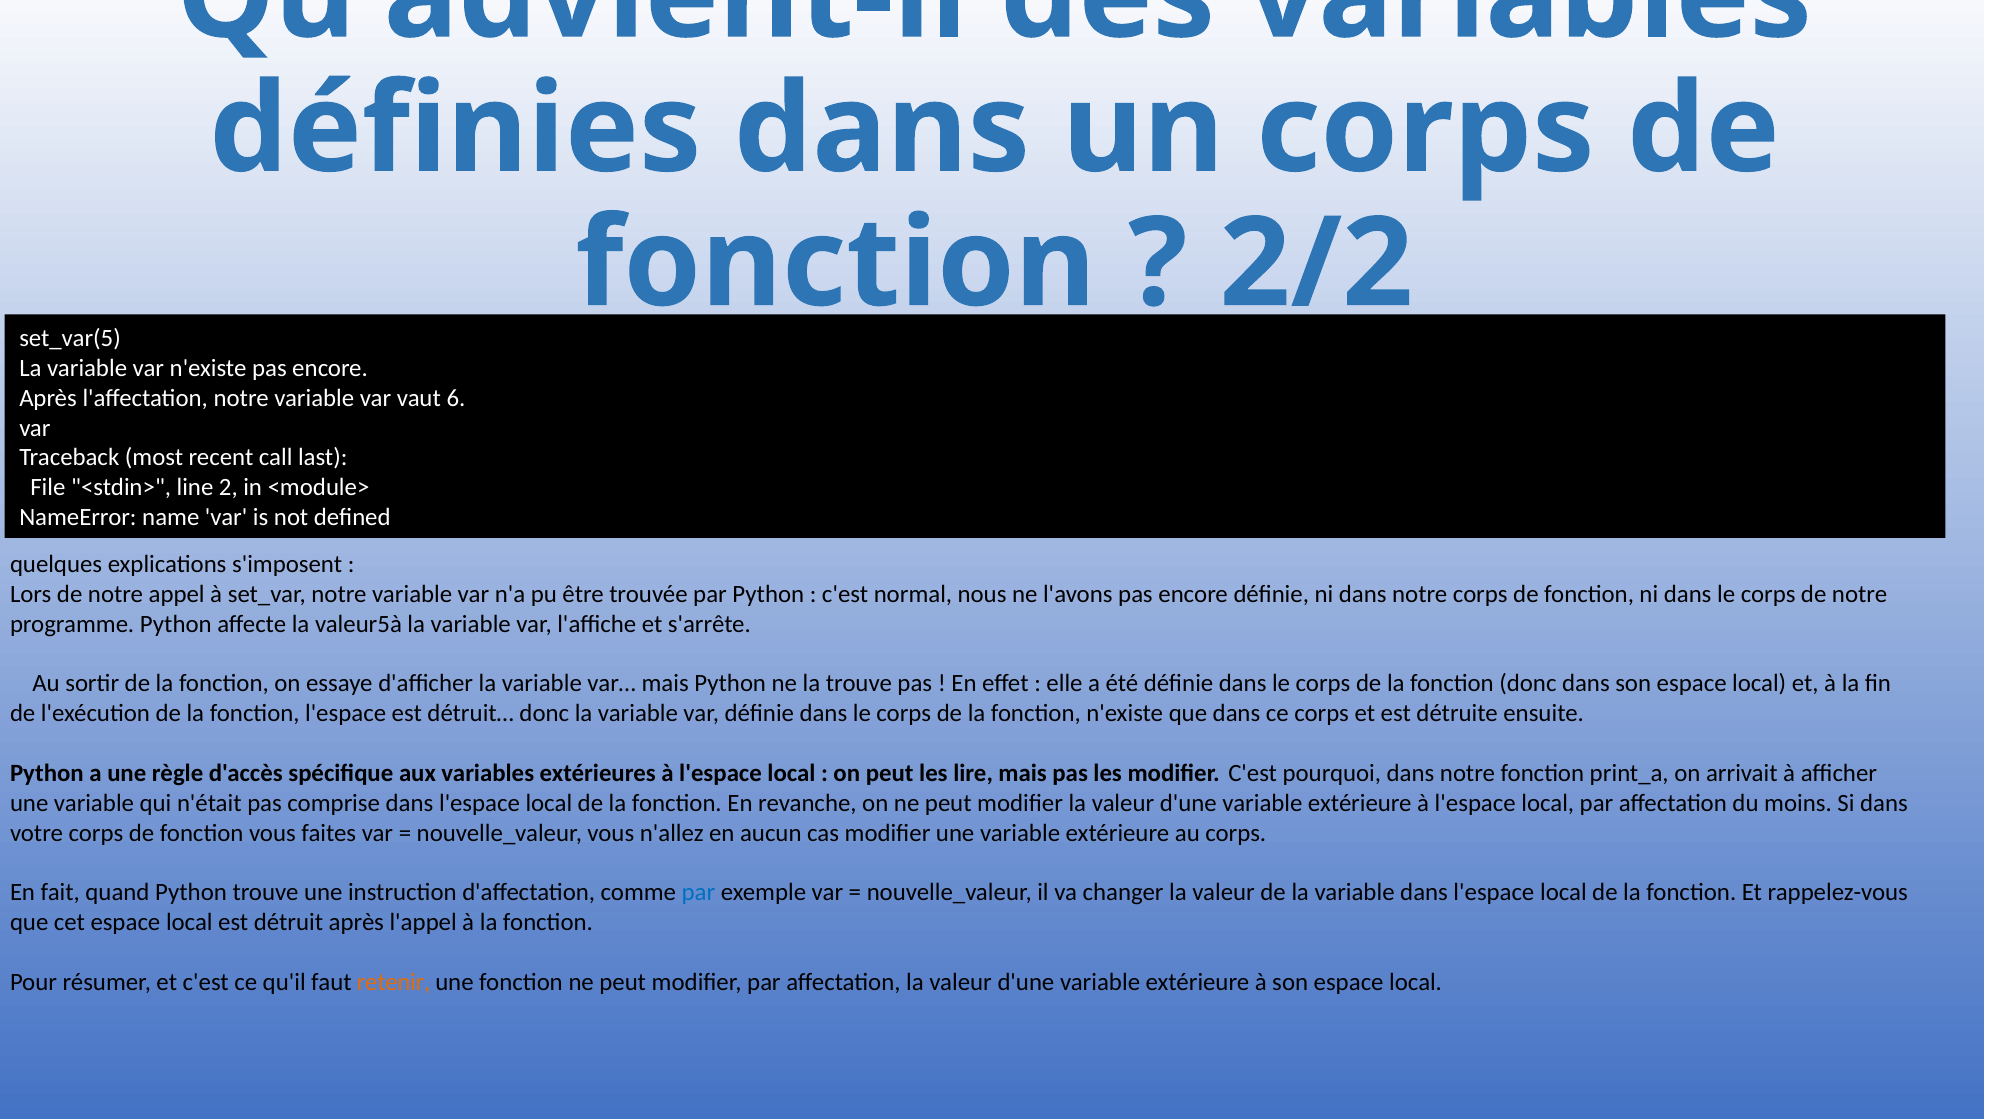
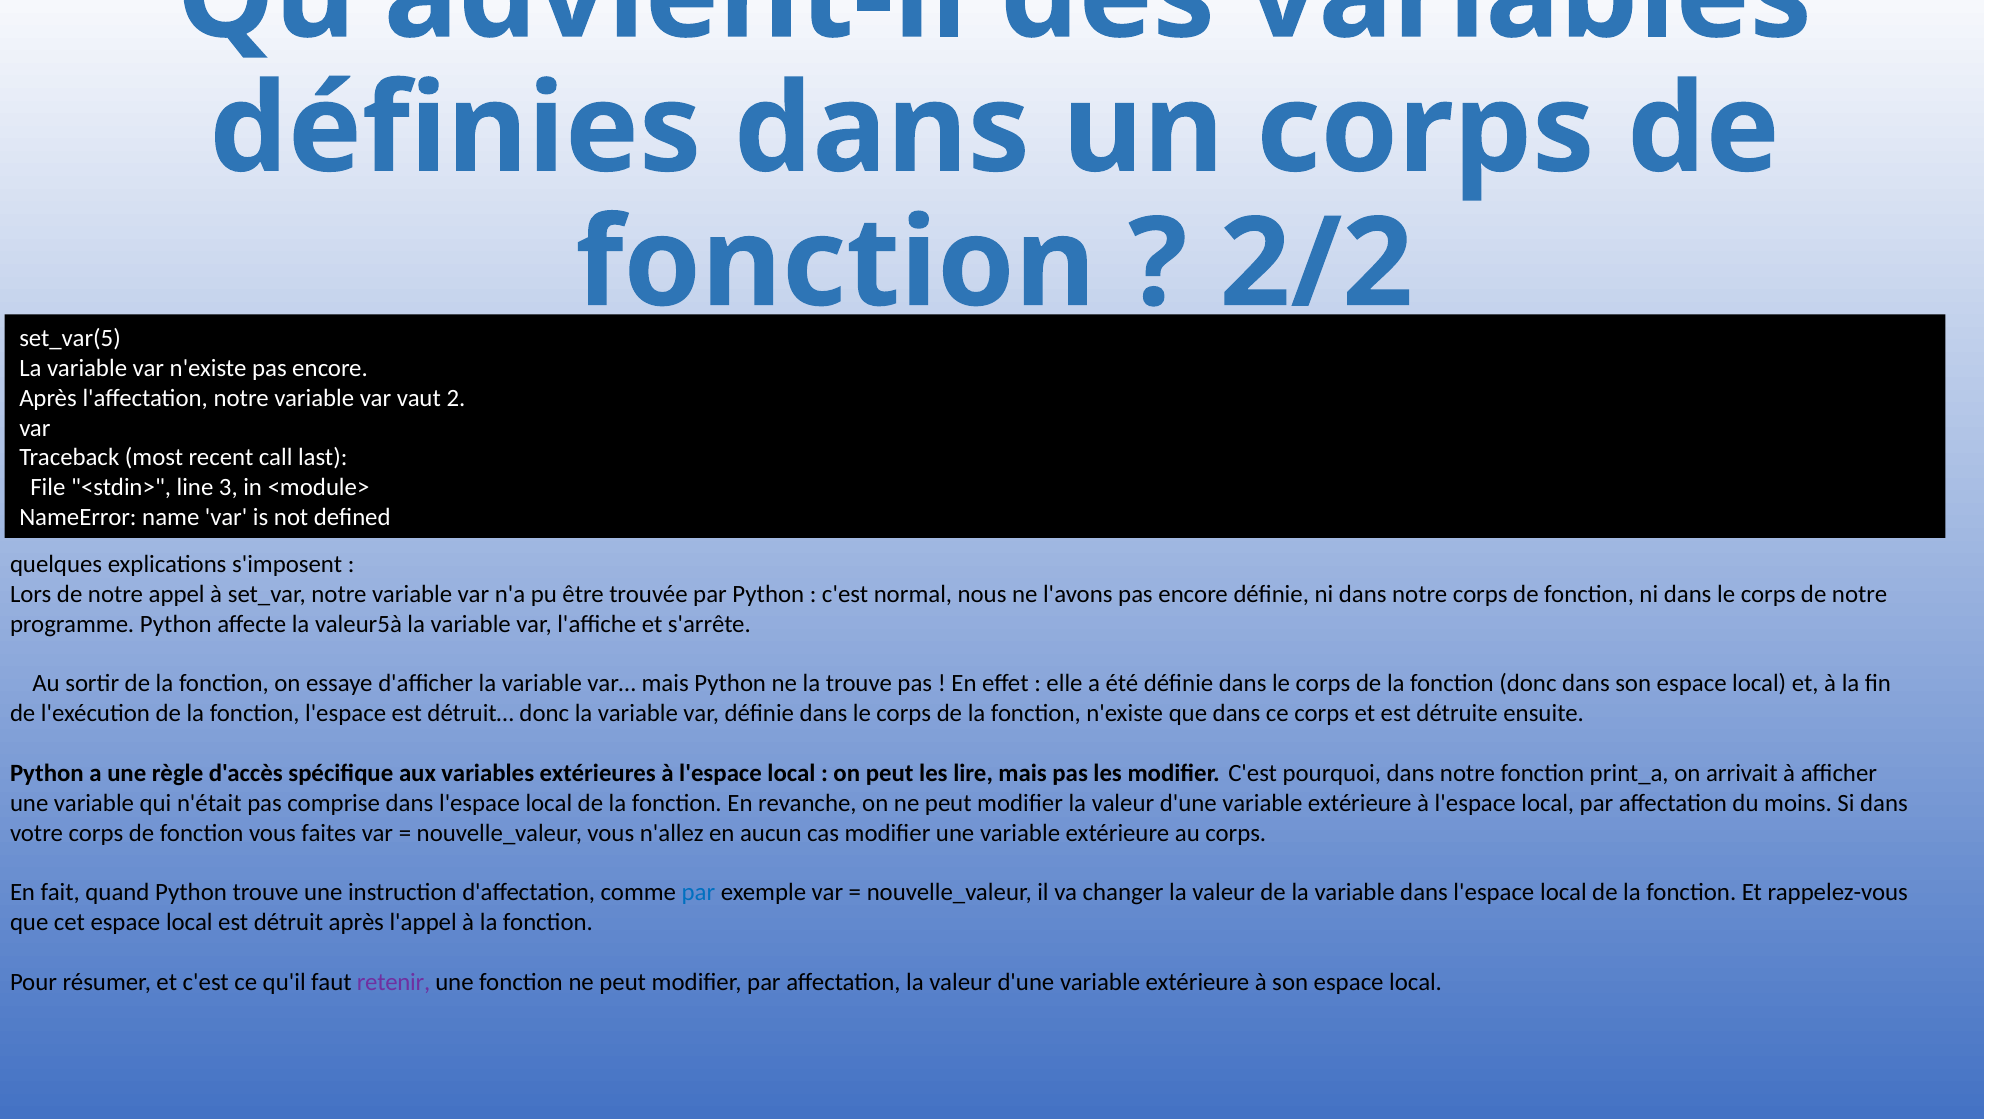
6: 6 -> 2
2: 2 -> 3
retenir colour: orange -> purple
